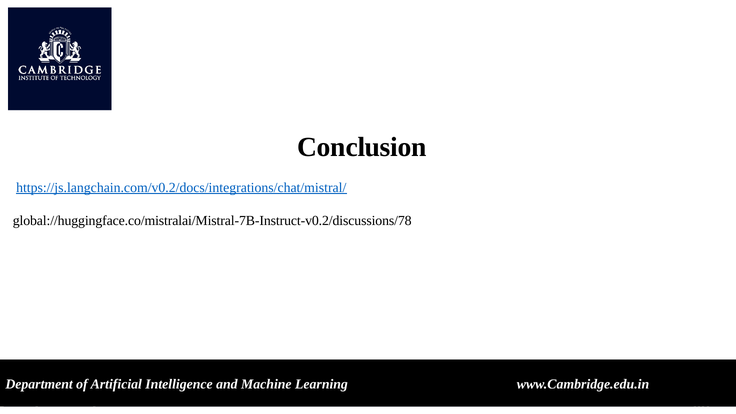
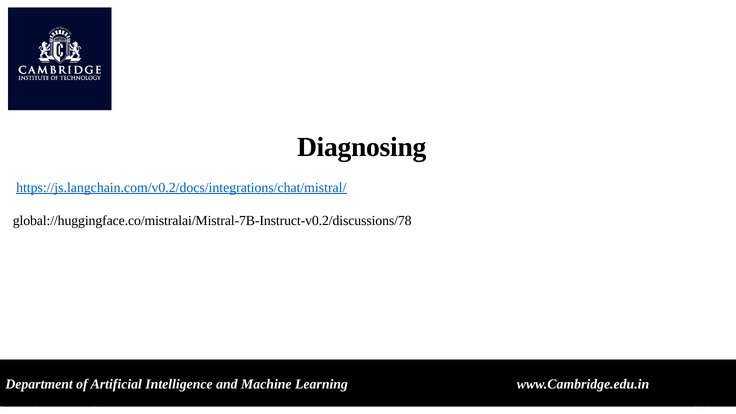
Conclusion: Conclusion -> Diagnosing
